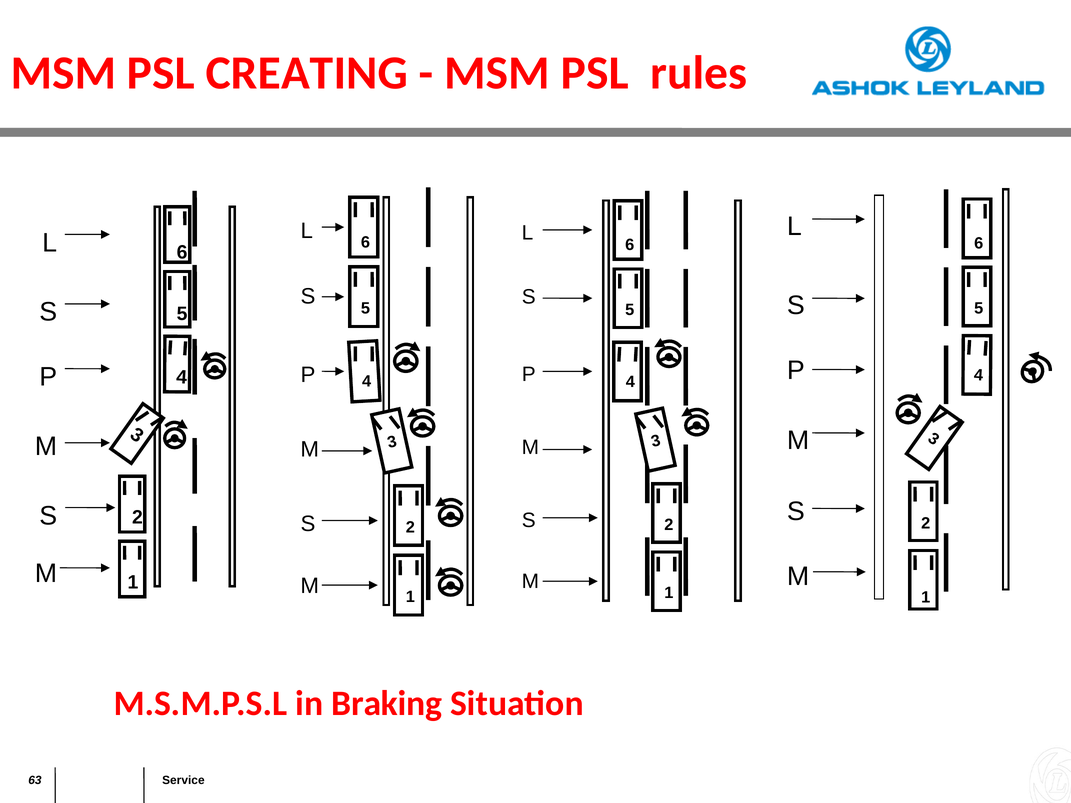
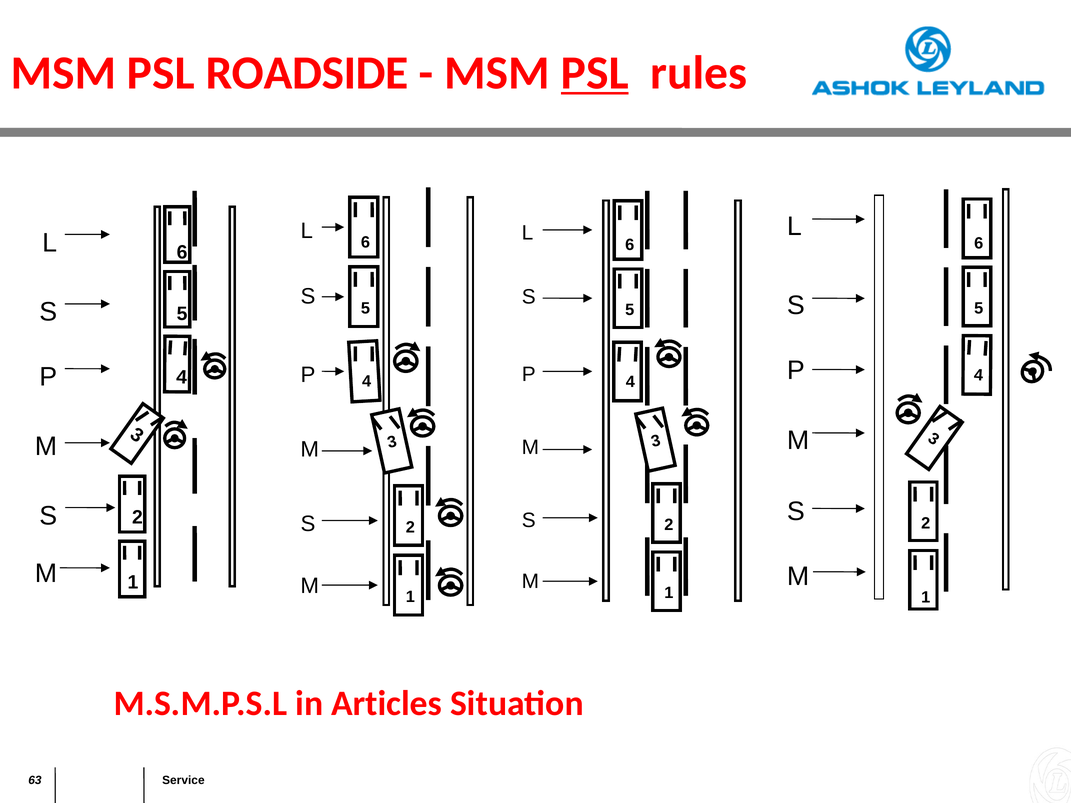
CREATING: CREATING -> ROADSIDE
PSL at (595, 73) underline: none -> present
Braking: Braking -> Articles
